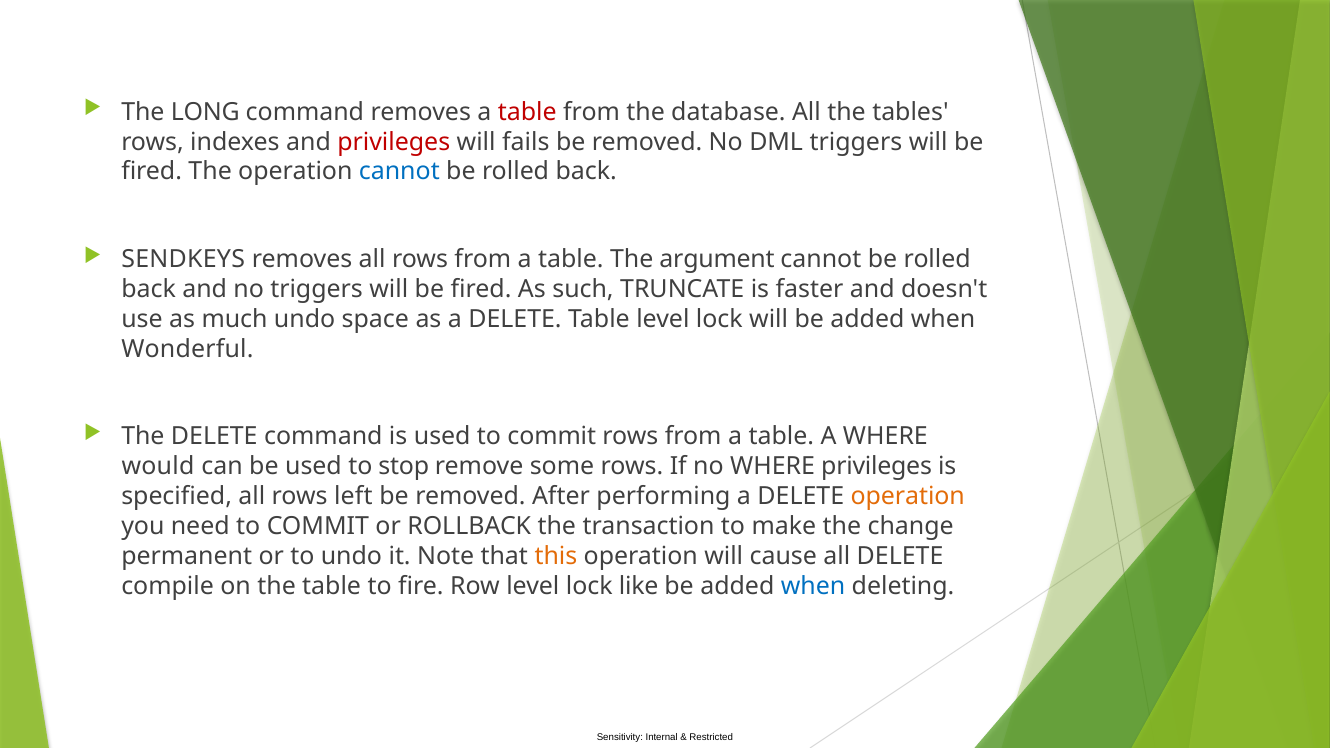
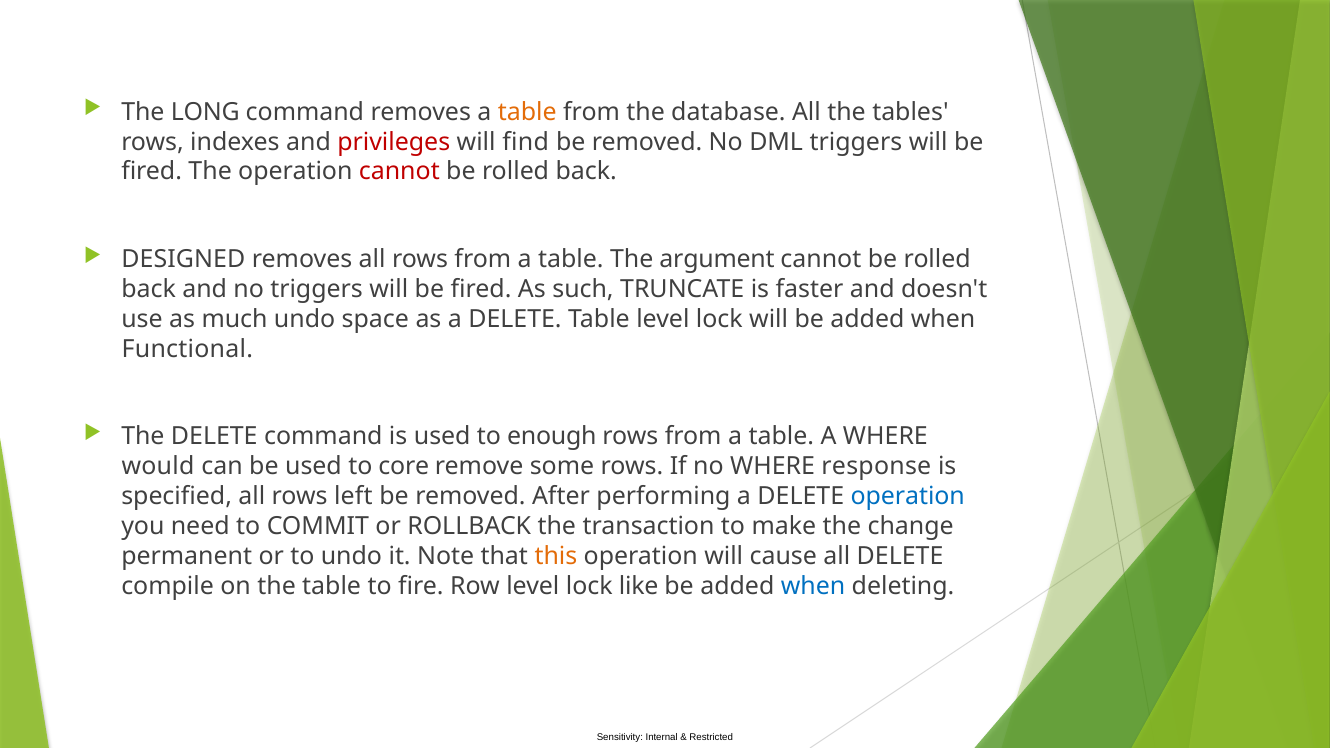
table at (527, 112) colour: red -> orange
fails: fails -> find
cannot at (399, 172) colour: blue -> red
SENDKEYS: SENDKEYS -> DESIGNED
Wonderful: Wonderful -> Functional
used to commit: commit -> enough
stop: stop -> core
WHERE privileges: privileges -> response
operation at (908, 497) colour: orange -> blue
